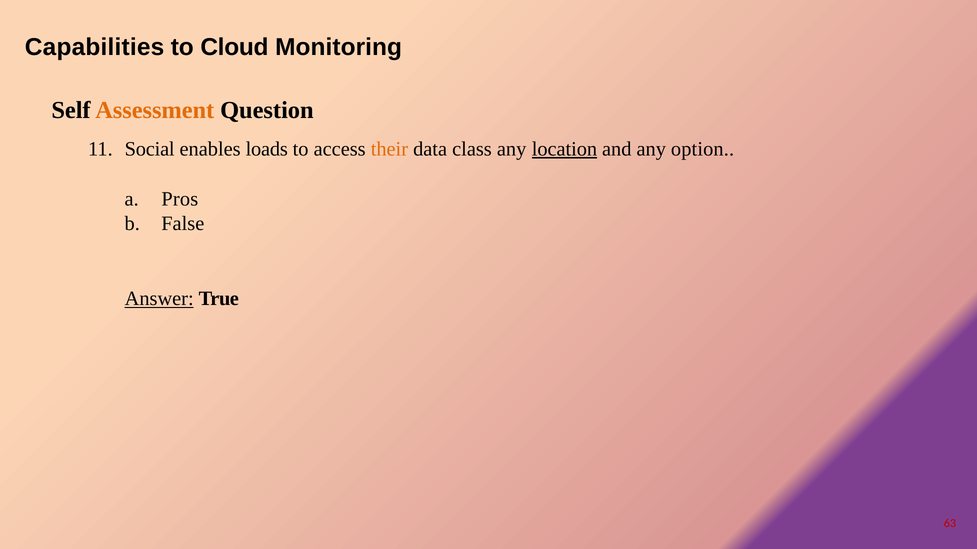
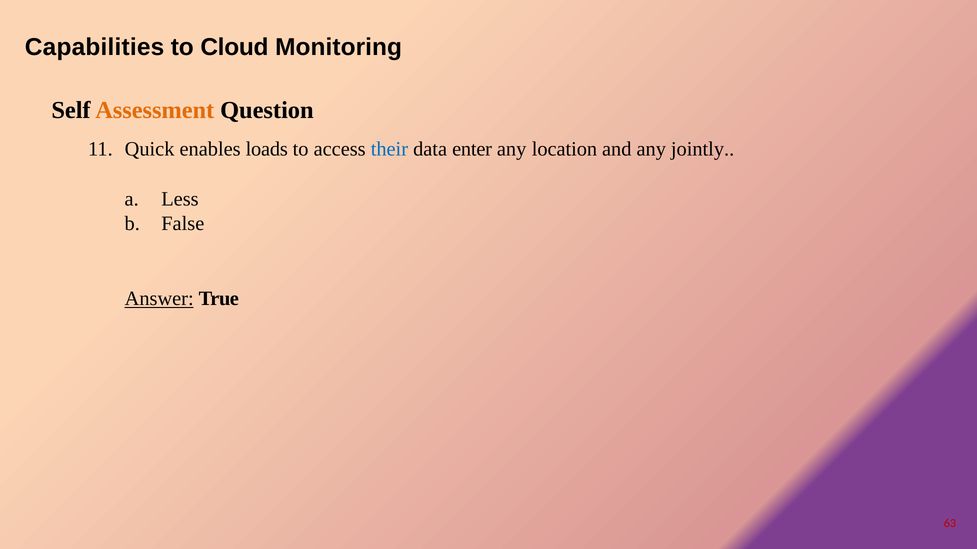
Social: Social -> Quick
their colour: orange -> blue
class: class -> enter
location underline: present -> none
option: option -> jointly
Pros: Pros -> Less
